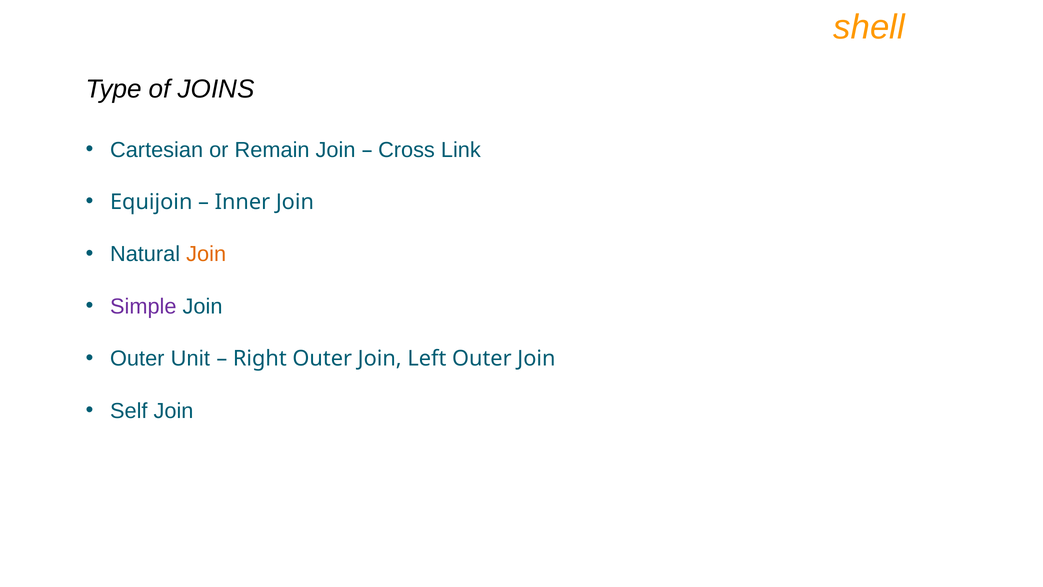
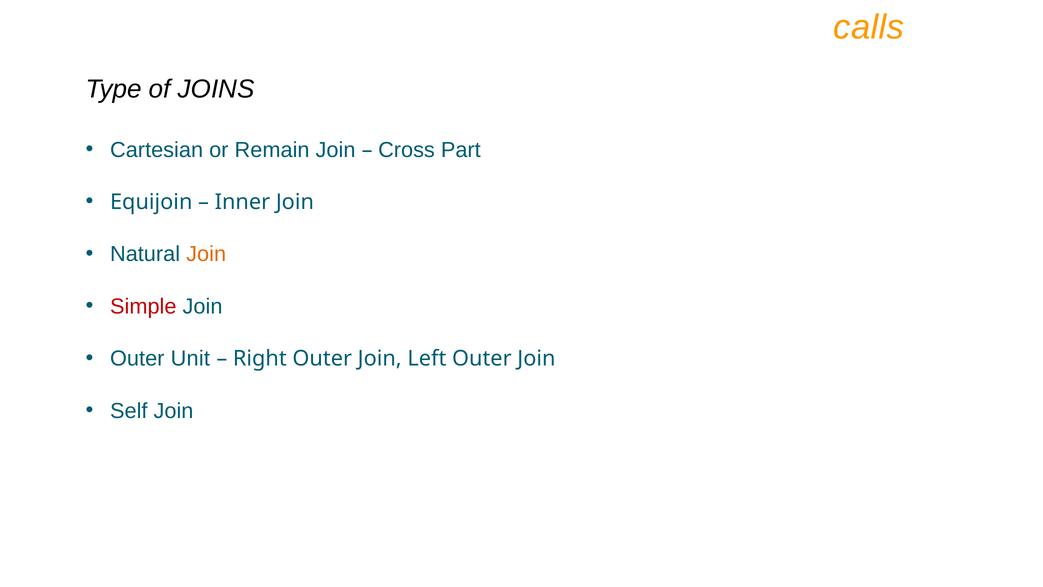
shell: shell -> calls
Link: Link -> Part
Simple colour: purple -> red
